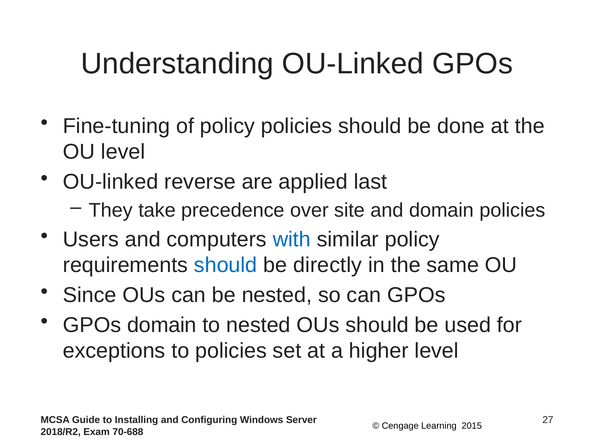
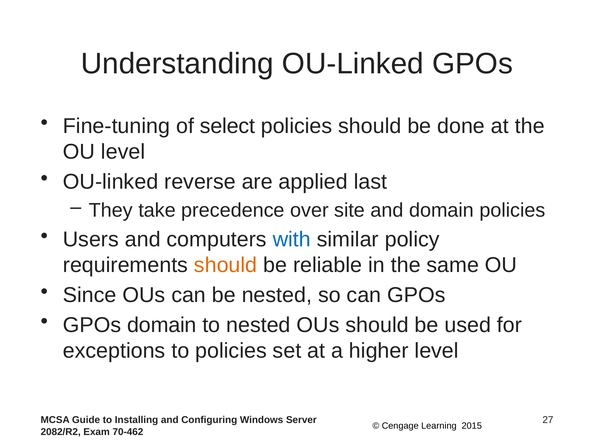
of policy: policy -> select
should at (226, 265) colour: blue -> orange
directly: directly -> reliable
2018/R2: 2018/R2 -> 2082/R2
70-688: 70-688 -> 70-462
